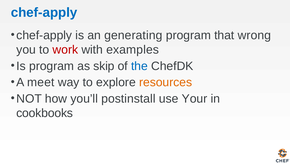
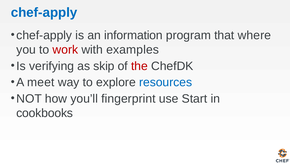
generating: generating -> information
wrong: wrong -> where
Is program: program -> verifying
the colour: blue -> red
resources colour: orange -> blue
postinstall: postinstall -> fingerprint
Your: Your -> Start
